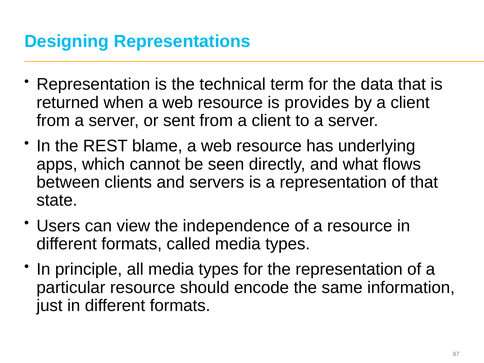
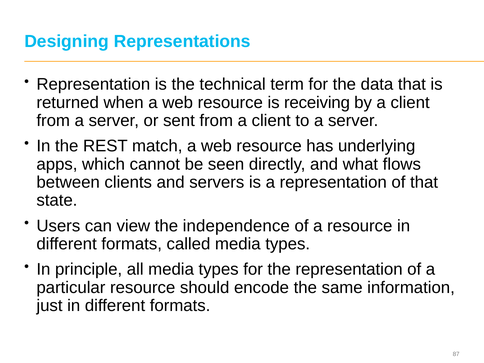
provides: provides -> receiving
blame: blame -> match
